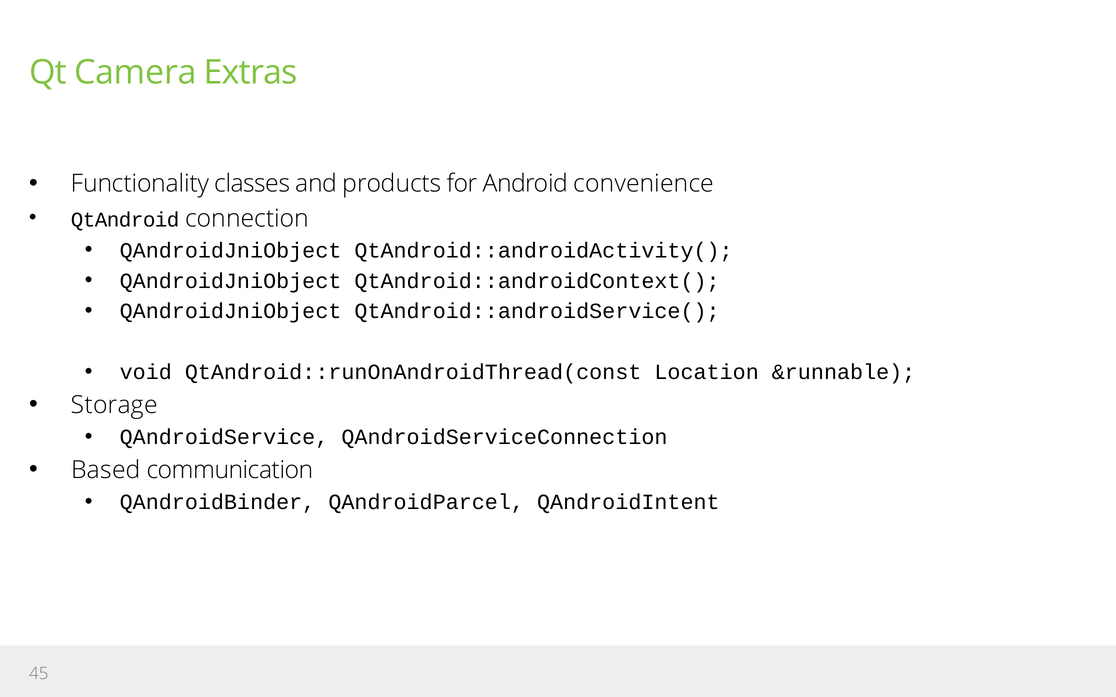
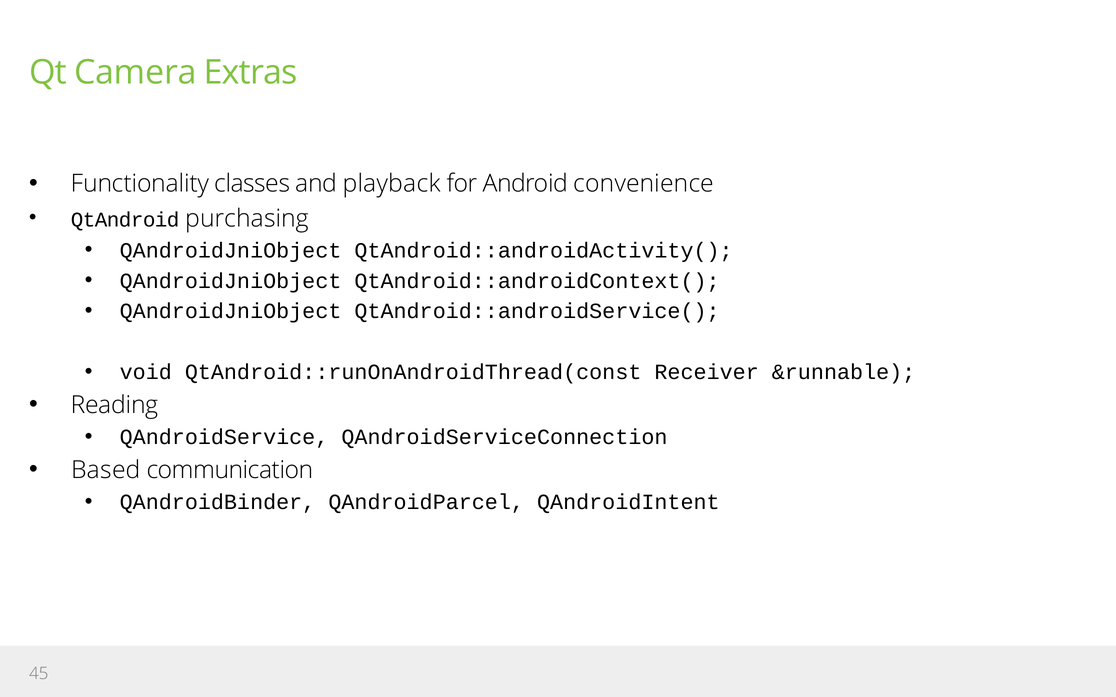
products: products -> playback
connection: connection -> purchasing
Location: Location -> Receiver
Storage: Storage -> Reading
